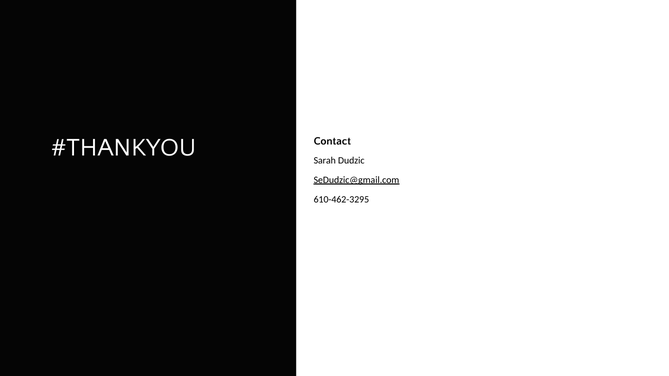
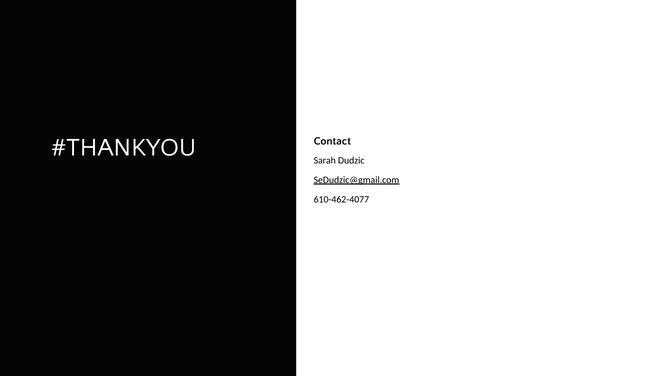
610-462-3295: 610-462-3295 -> 610-462-4077
